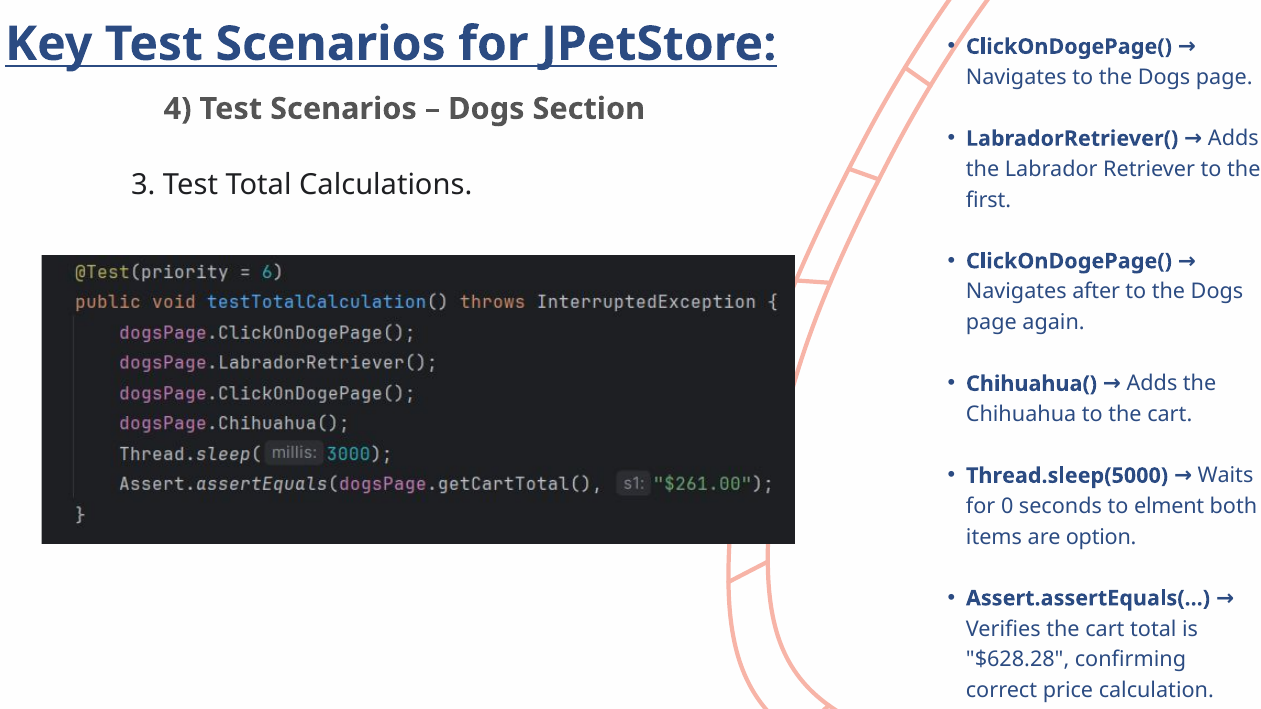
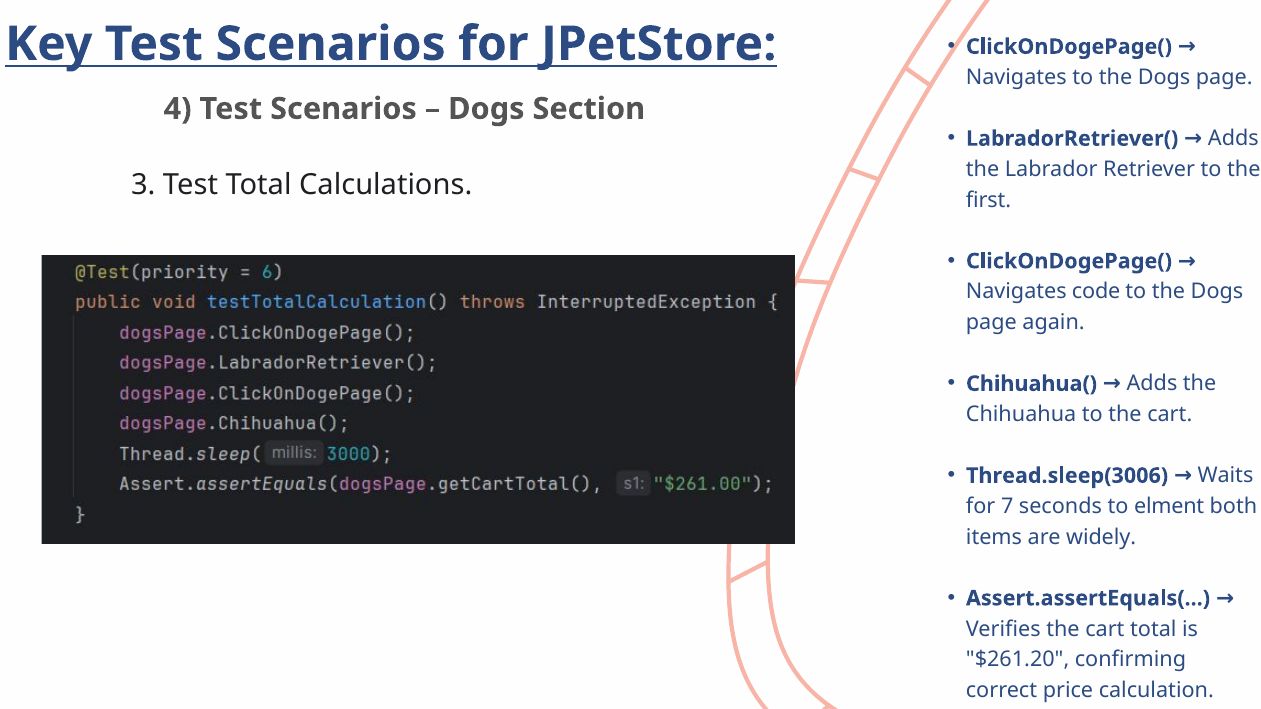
after: after -> code
Thread.sleep(5000: Thread.sleep(5000 -> Thread.sleep(3006
0: 0 -> 7
option: option -> widely
$628.28: $628.28 -> $261.20
